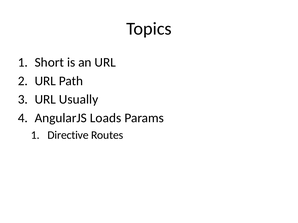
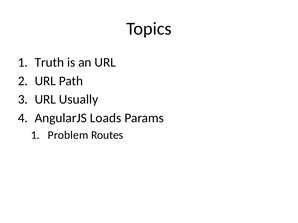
Short: Short -> Truth
Directive: Directive -> Problem
